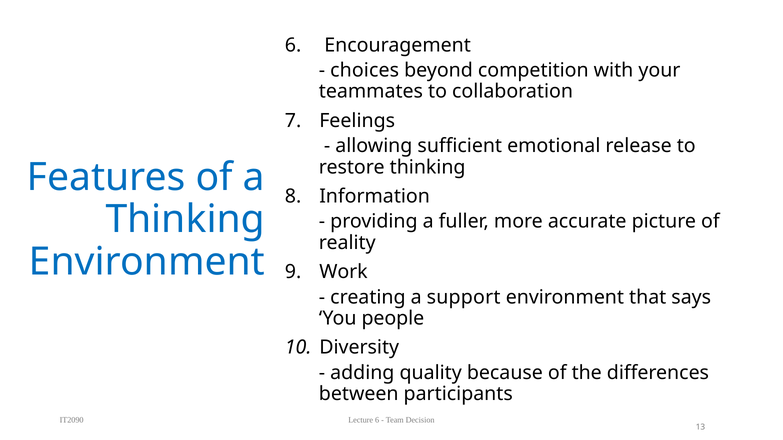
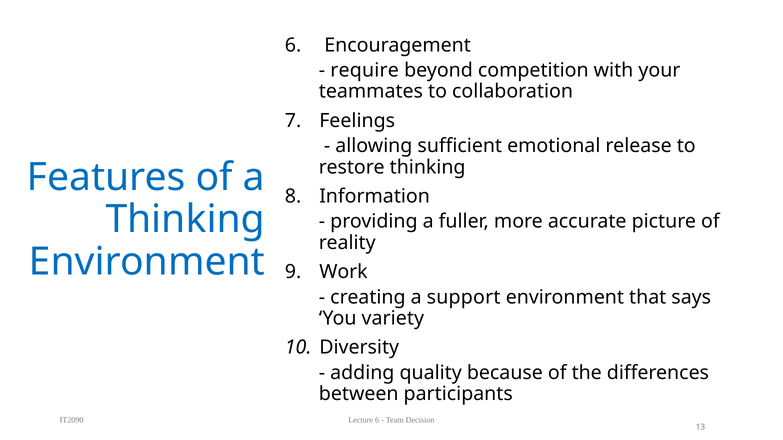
choices: choices -> require
people: people -> variety
